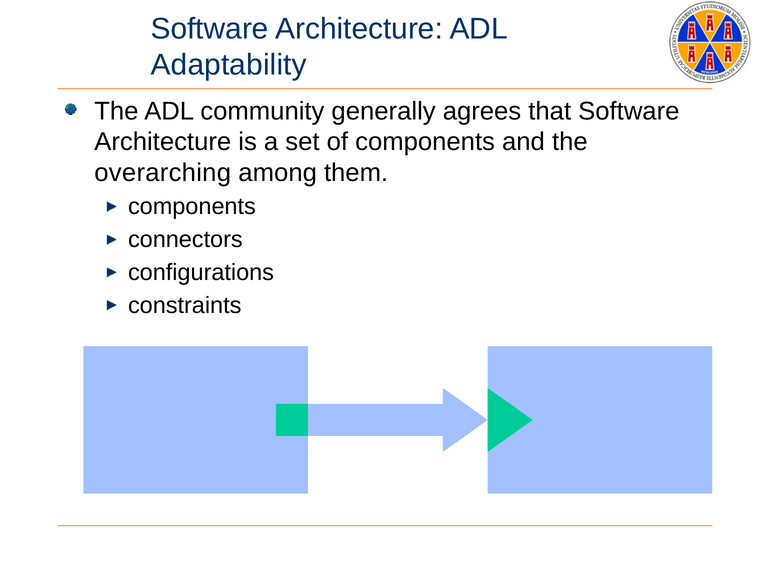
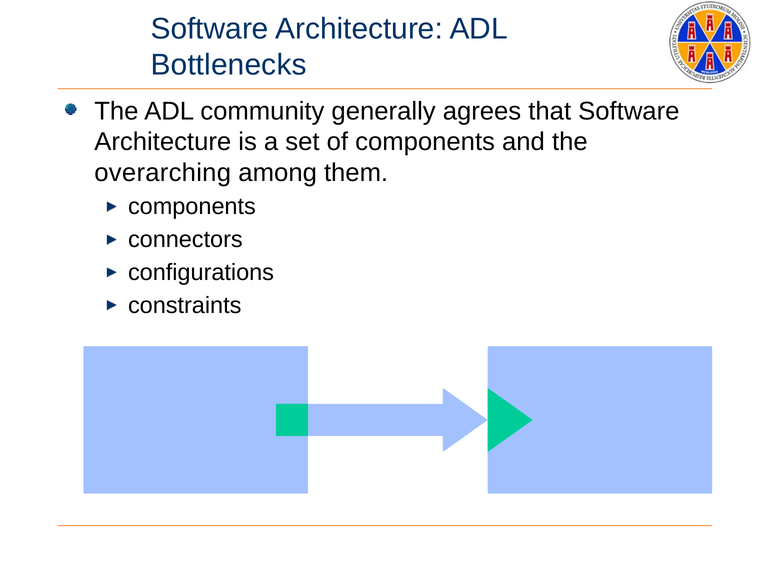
Adaptability: Adaptability -> Bottlenecks
